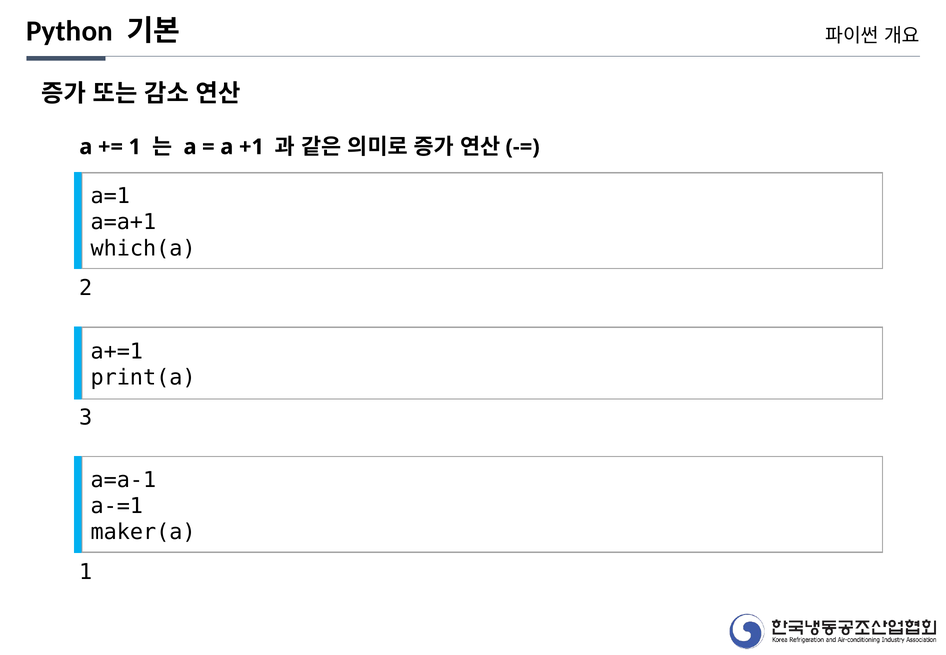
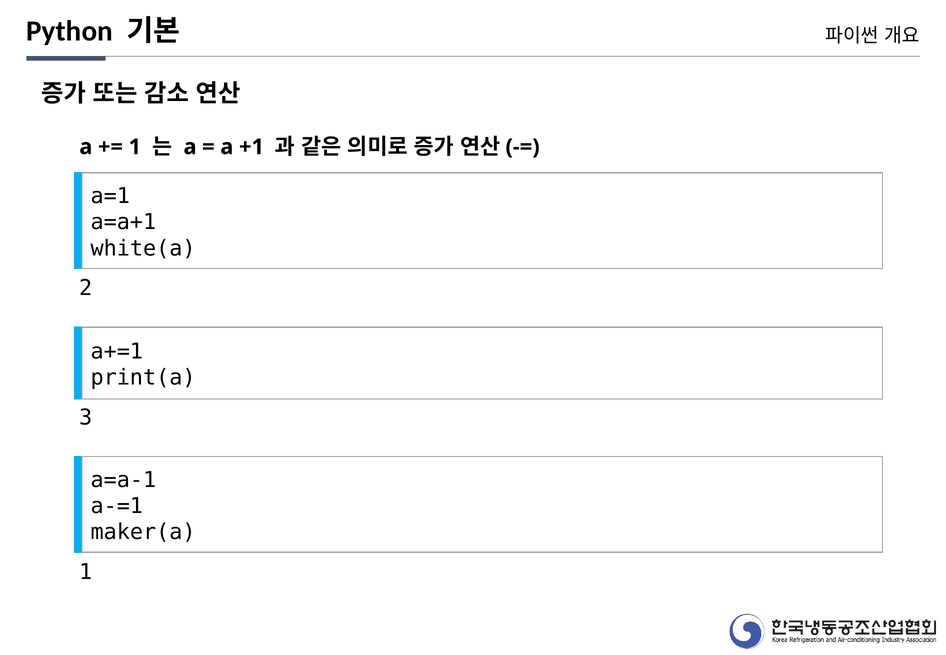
which(a: which(a -> white(a
